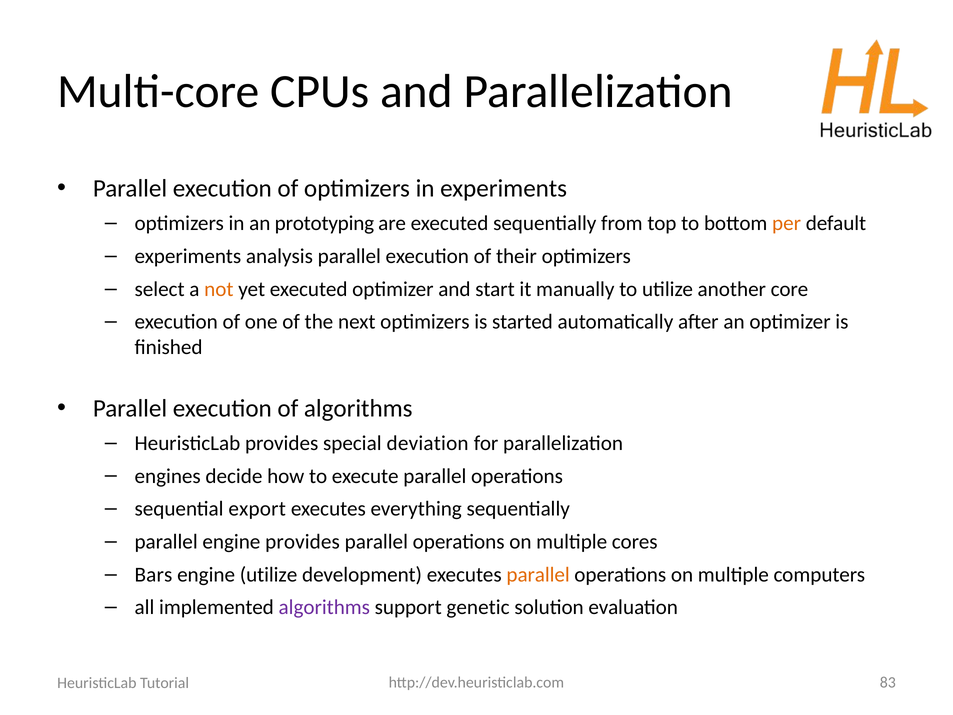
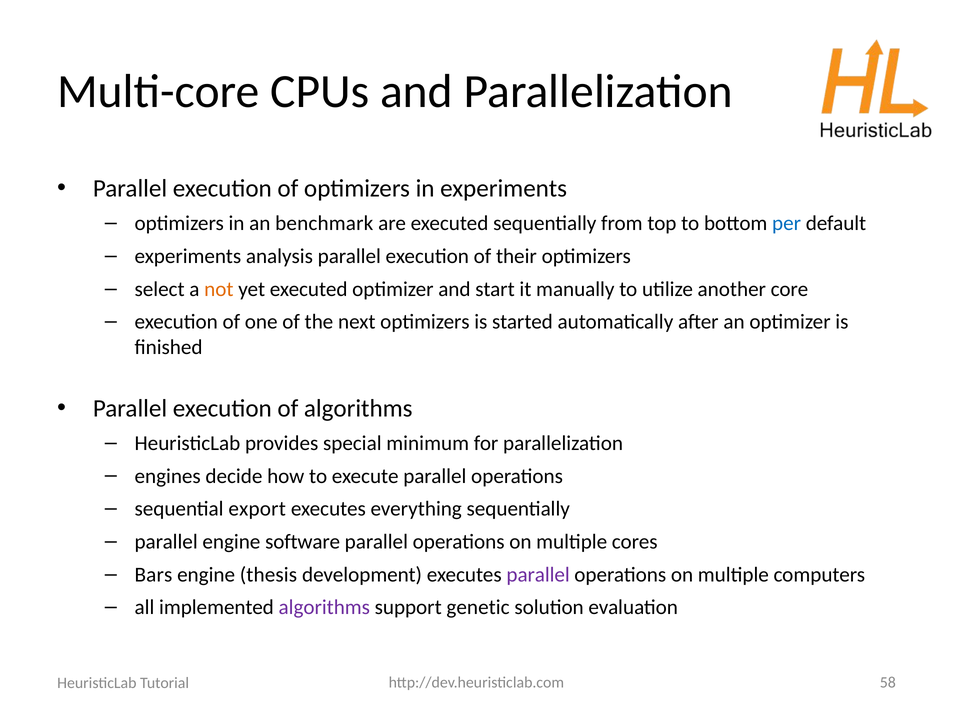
prototyping: prototyping -> benchmark
per colour: orange -> blue
deviation: deviation -> minimum
engine provides: provides -> software
engine utilize: utilize -> thesis
parallel at (538, 574) colour: orange -> purple
83: 83 -> 58
